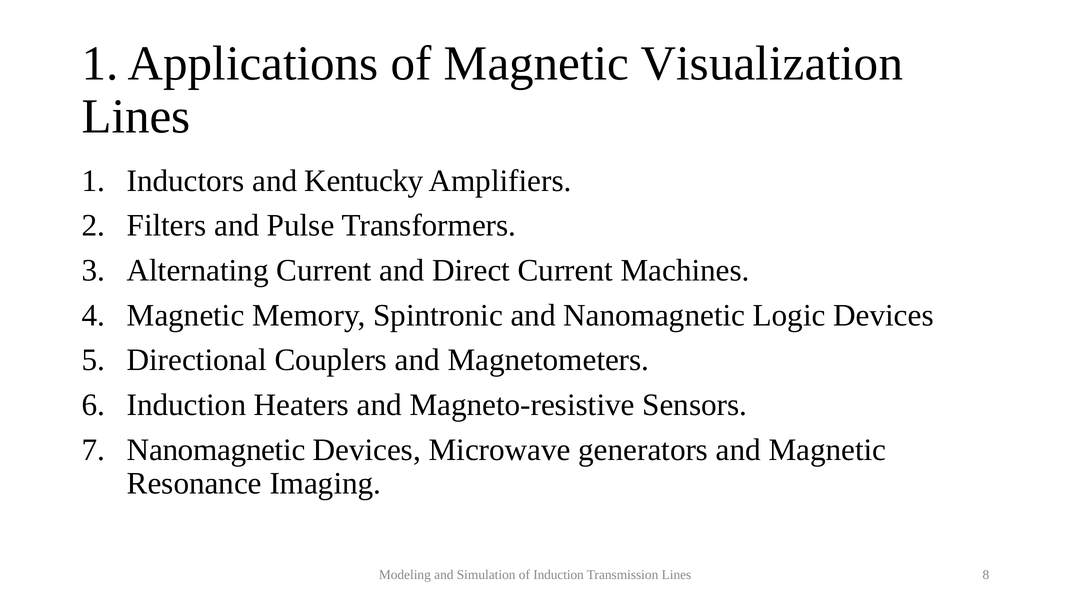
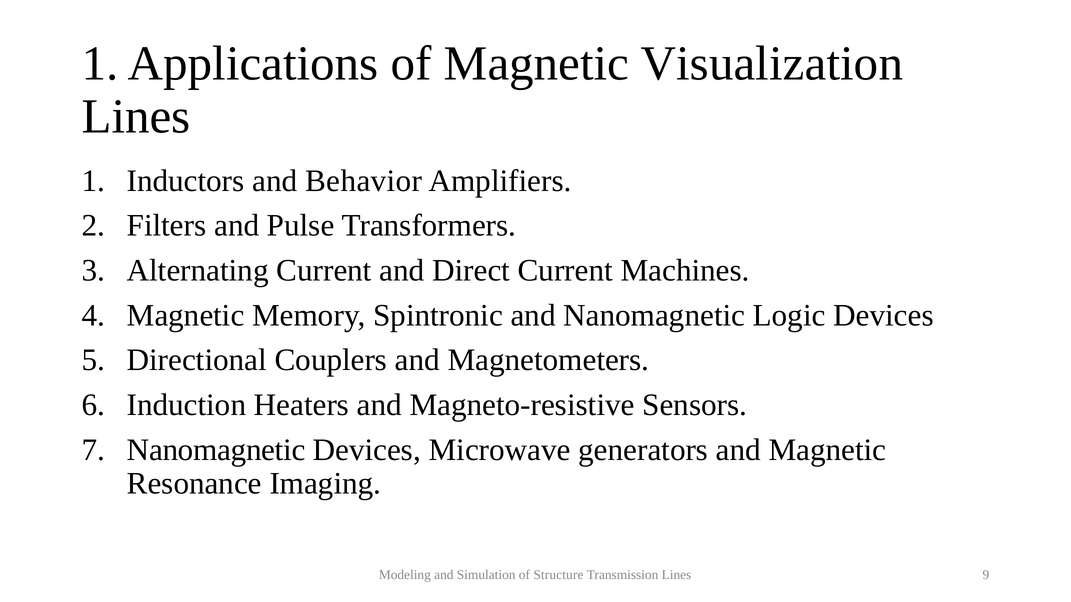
Kentucky: Kentucky -> Behavior
of Induction: Induction -> Structure
8: 8 -> 9
